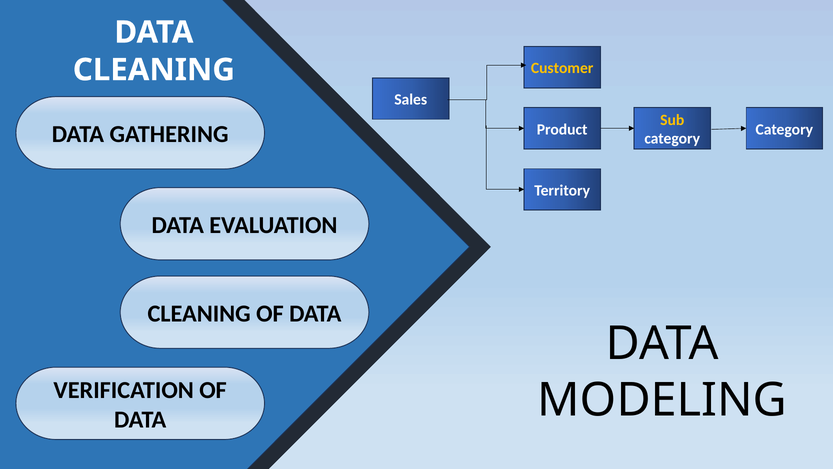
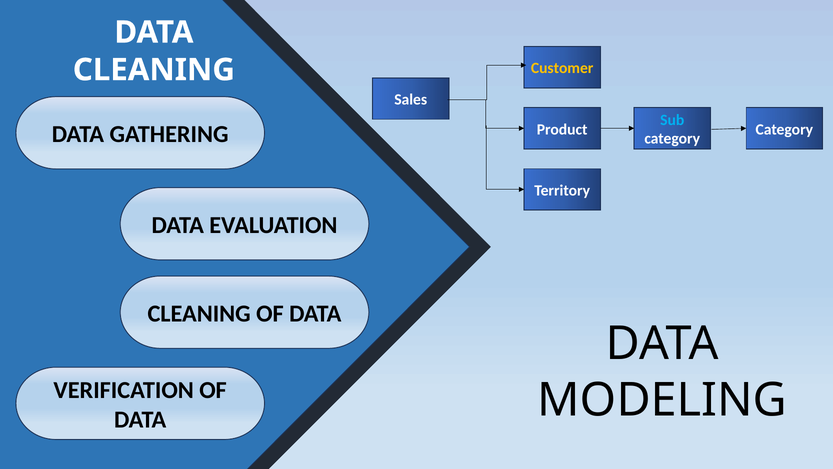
Sub colour: yellow -> light blue
